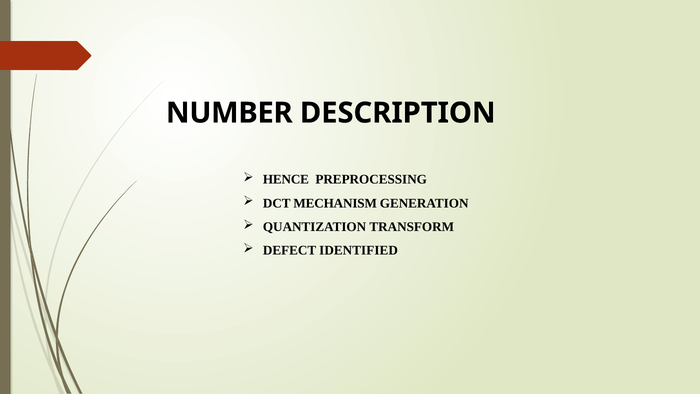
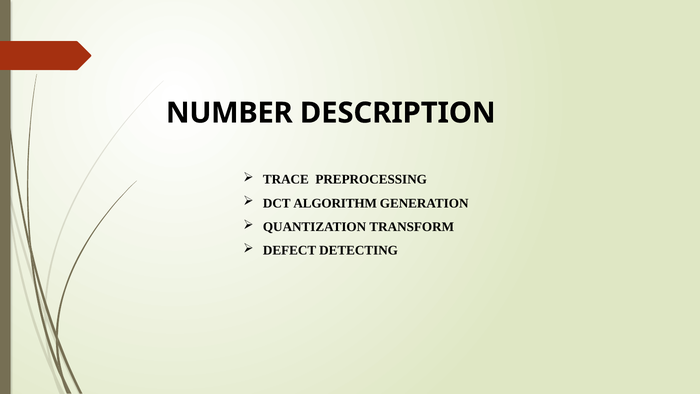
HENCE: HENCE -> TRACE
MECHANISM: MECHANISM -> ALGORITHM
IDENTIFIED: IDENTIFIED -> DETECTING
